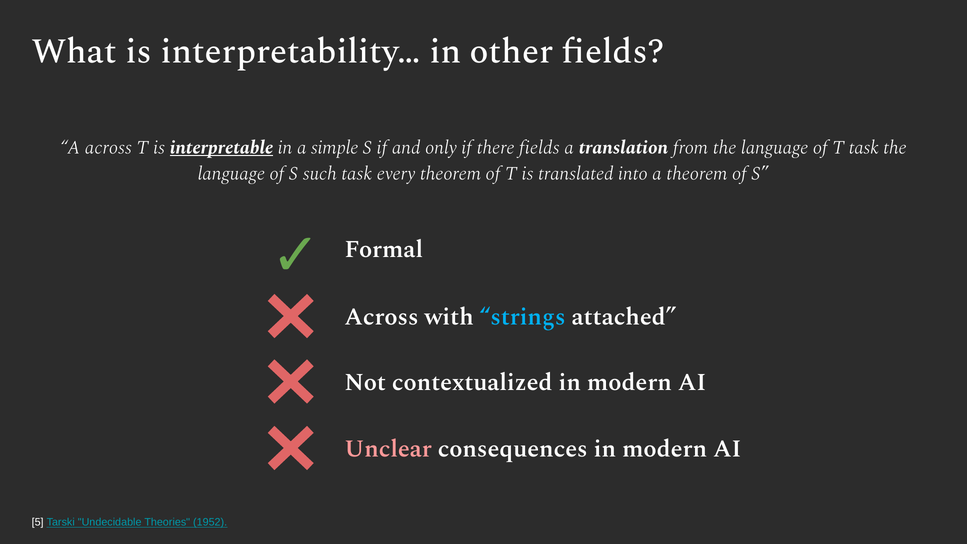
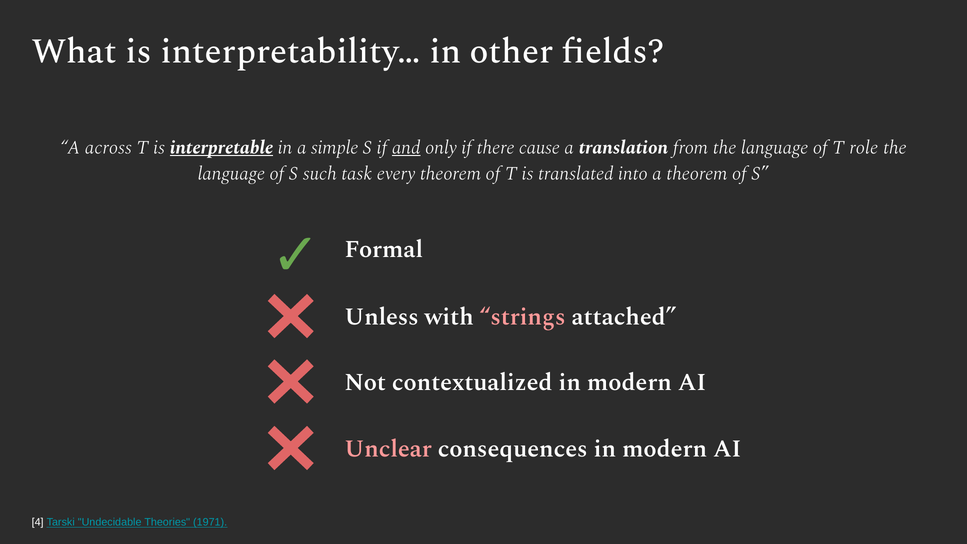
and underline: none -> present
there fields: fields -> cause
T task: task -> role
Across at (382, 317): Across -> Unless
strings colour: light blue -> pink
5: 5 -> 4
1952: 1952 -> 1971
